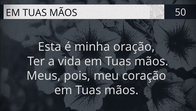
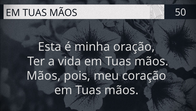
Meus at (44, 75): Meus -> Mãos
